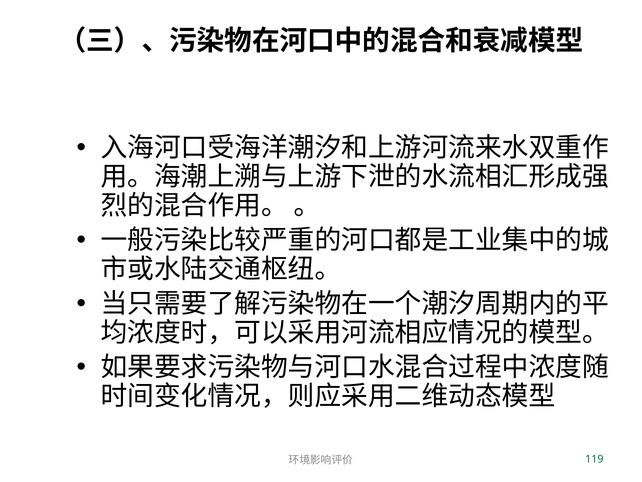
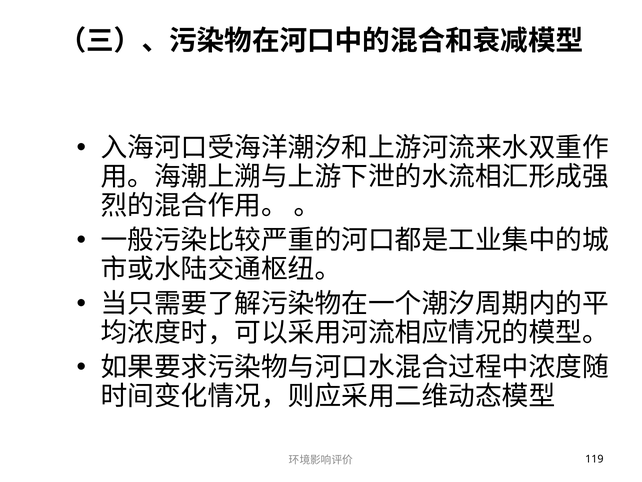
119 colour: green -> black
